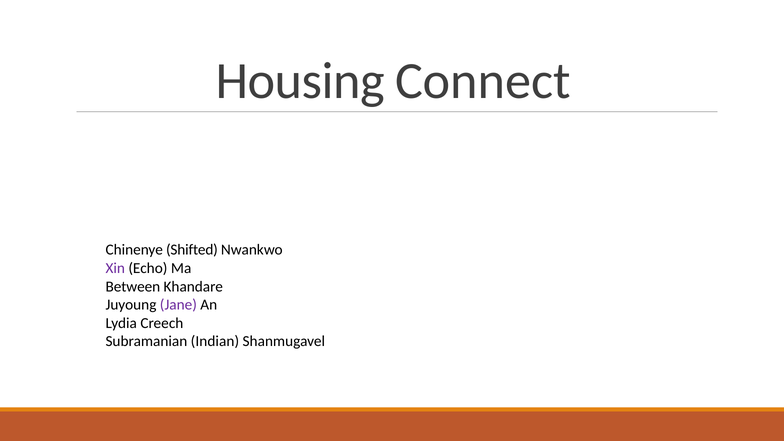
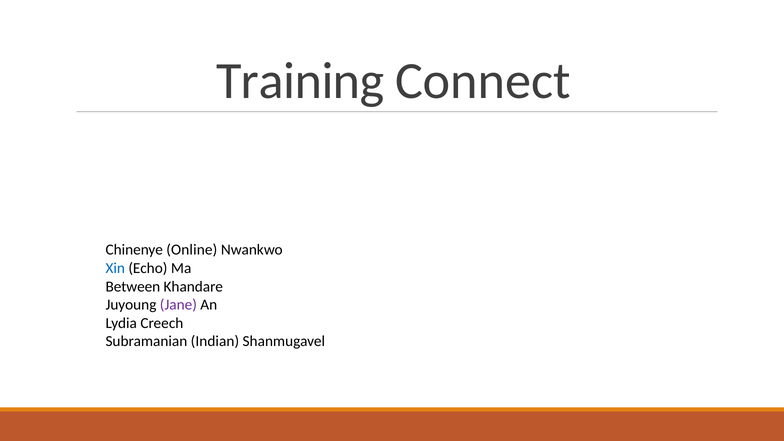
Housing: Housing -> Training
Shifted: Shifted -> Online
Xin colour: purple -> blue
